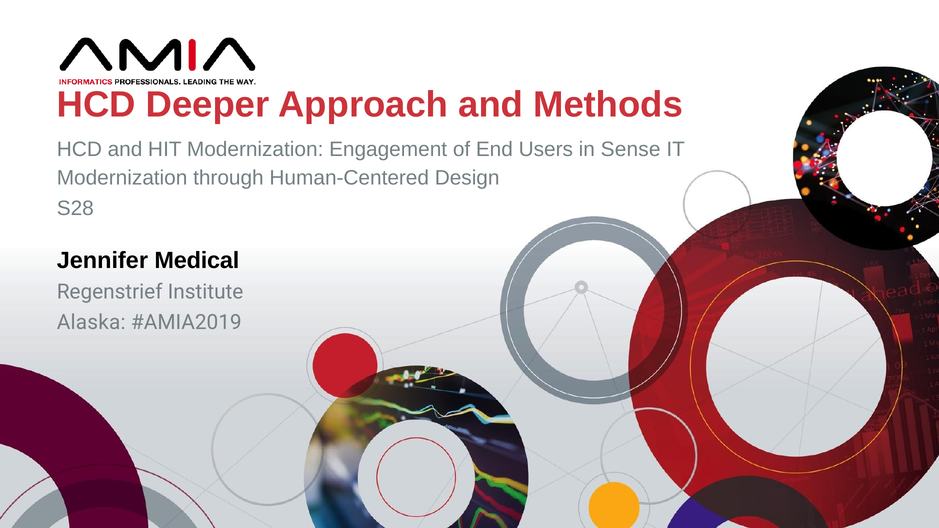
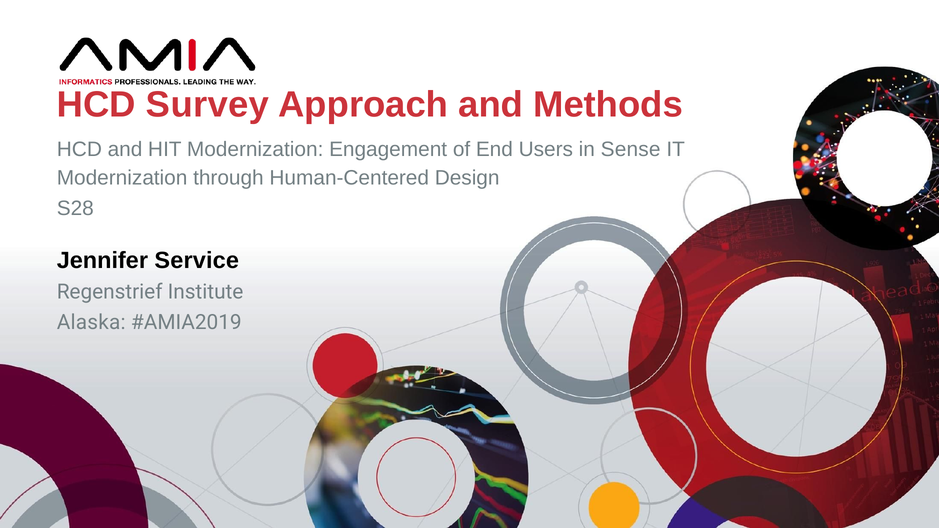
Deeper: Deeper -> Survey
Medical: Medical -> Service
